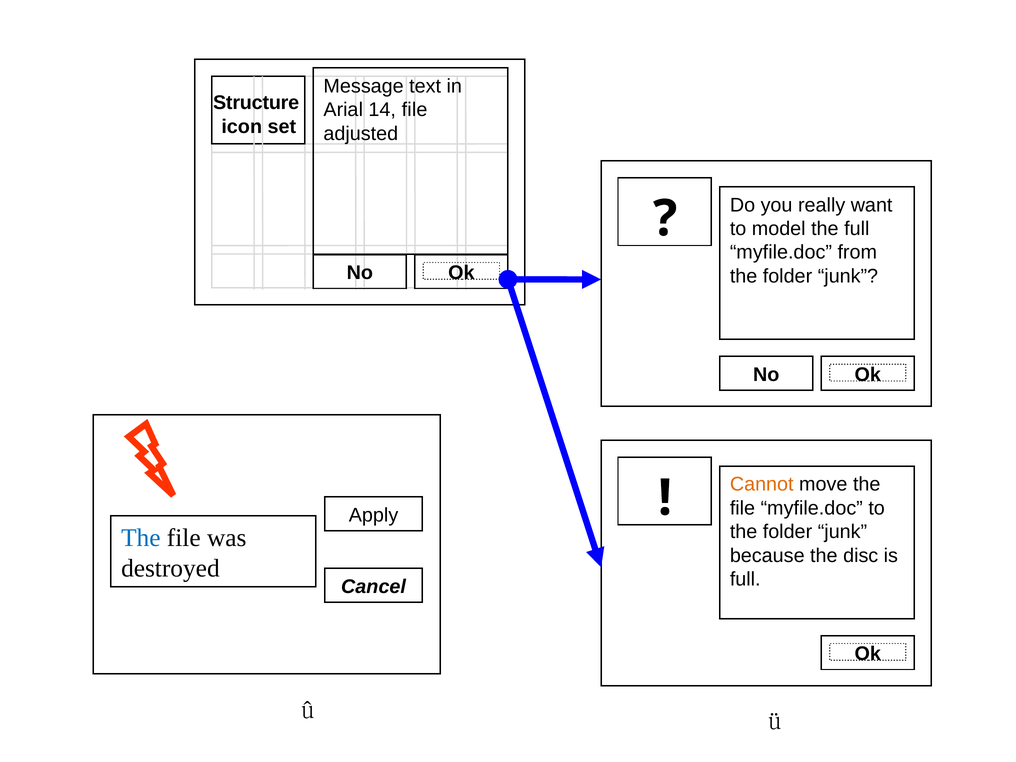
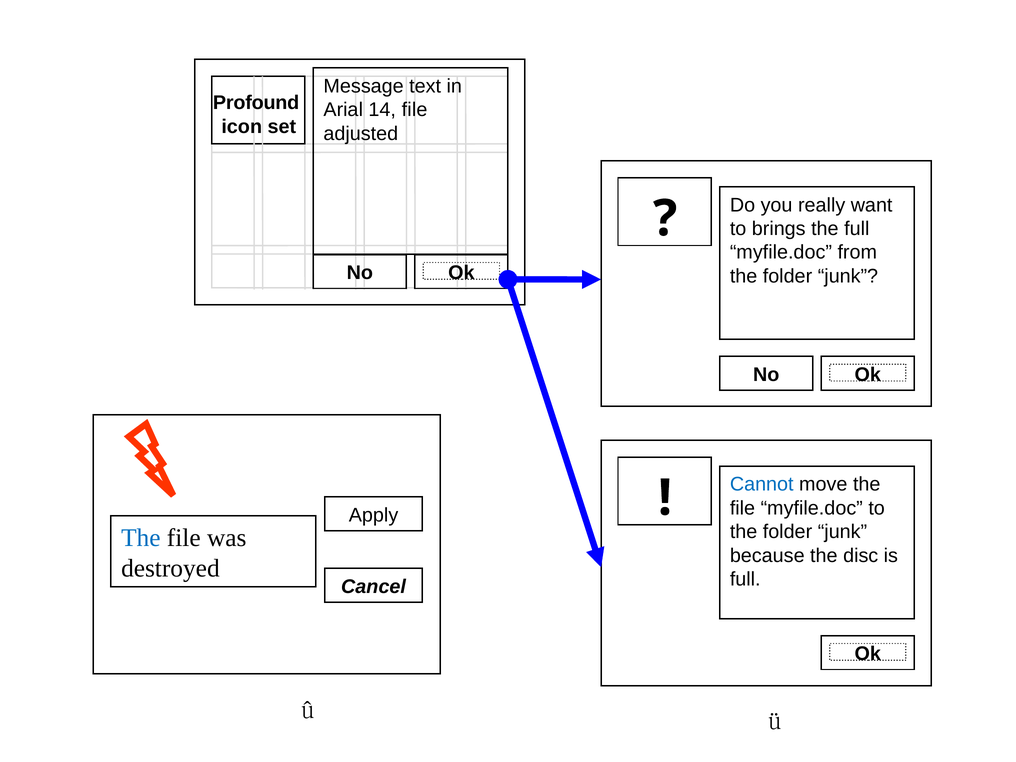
Structure: Structure -> Profound
model: model -> brings
Cannot colour: orange -> blue
